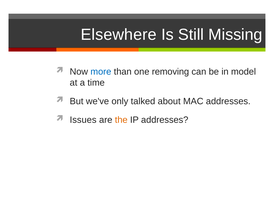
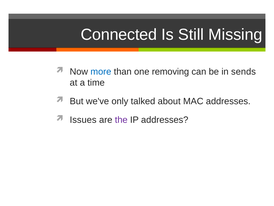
Elsewhere: Elsewhere -> Connected
model: model -> sends
the colour: orange -> purple
